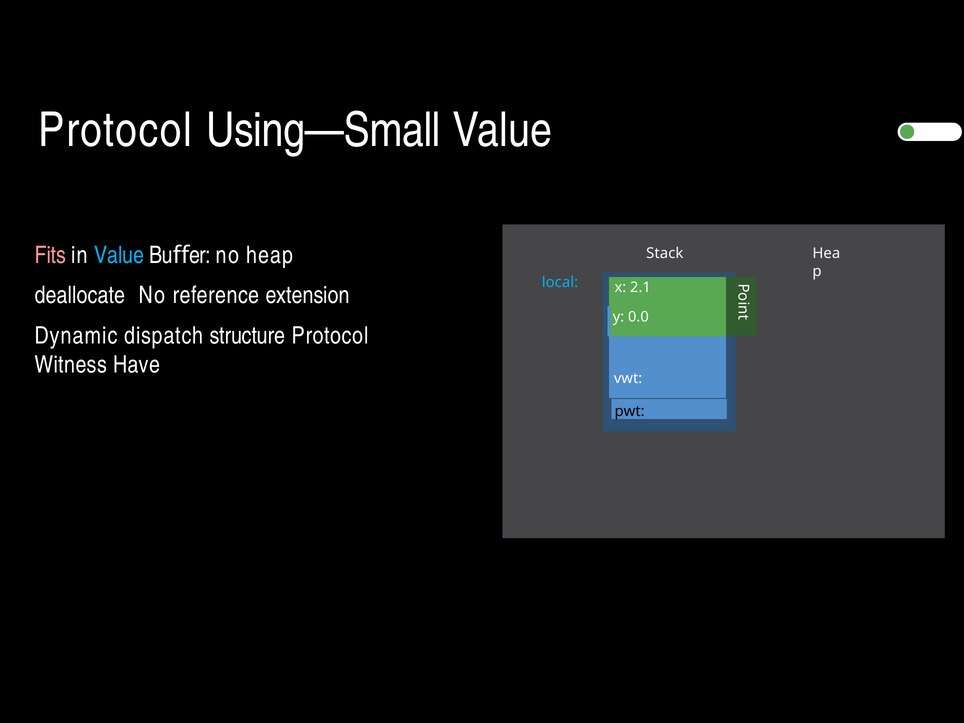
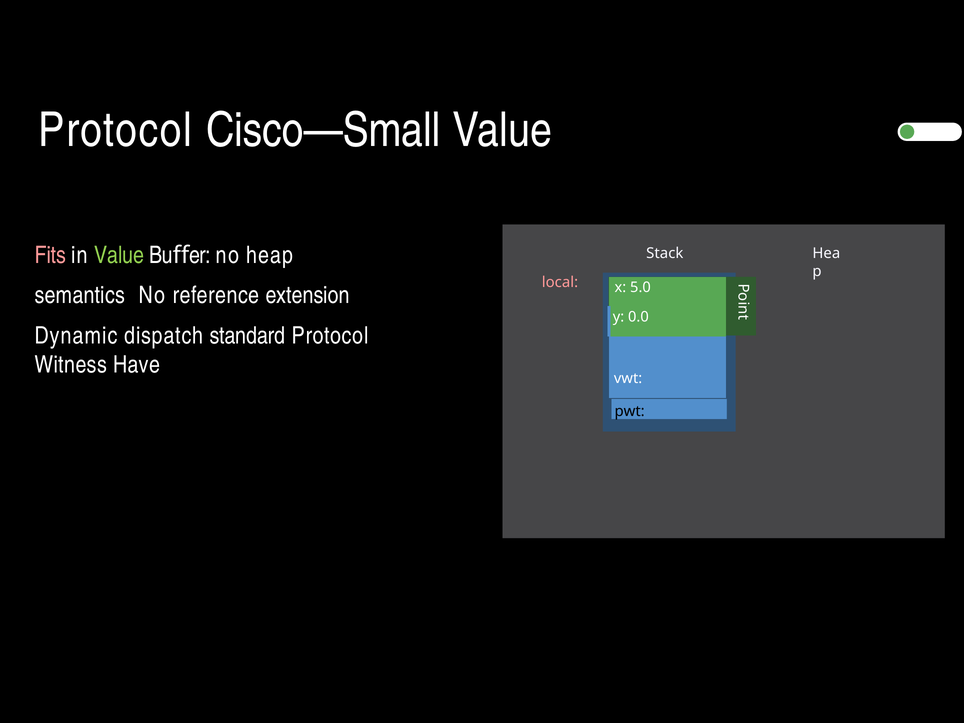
Using—Small: Using—Small -> Cisco—Small
Value at (119, 255) colour: light blue -> light green
local colour: light blue -> pink
2.1: 2.1 -> 5.0
deallocate: deallocate -> semantics
structure: structure -> standard
